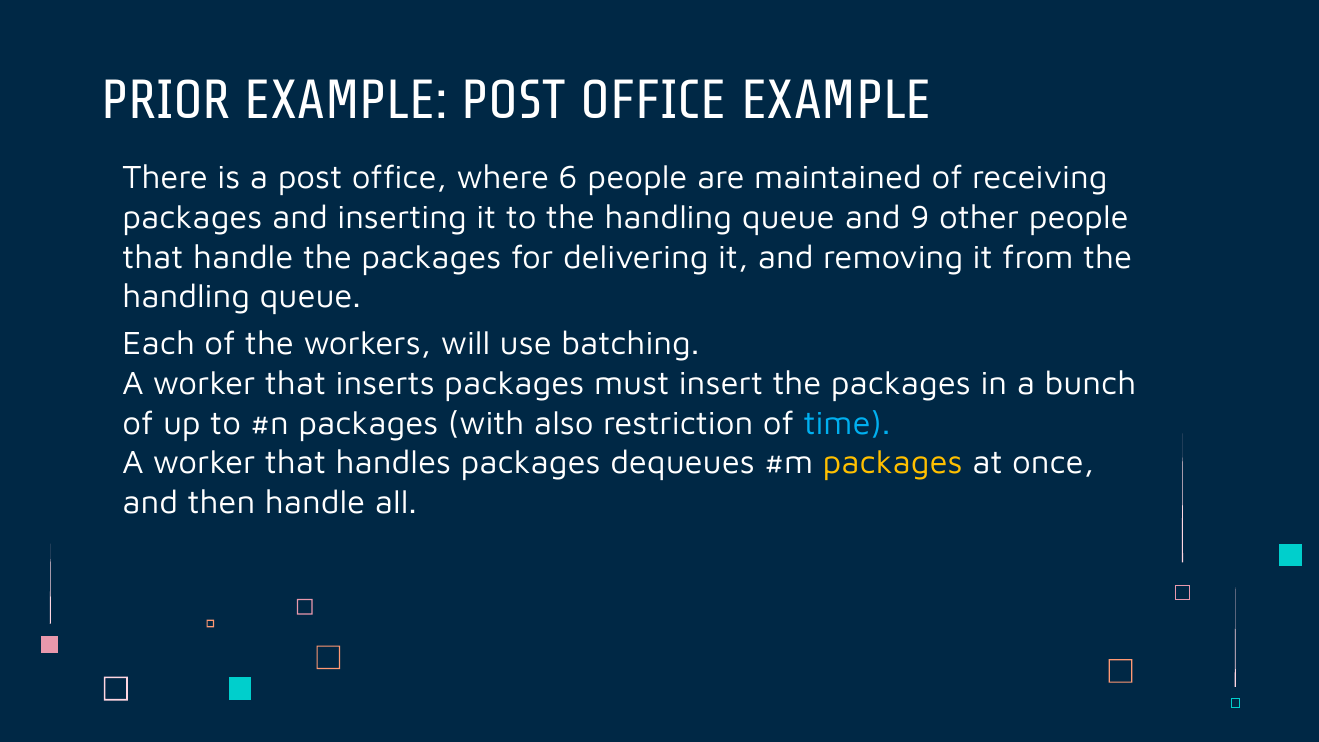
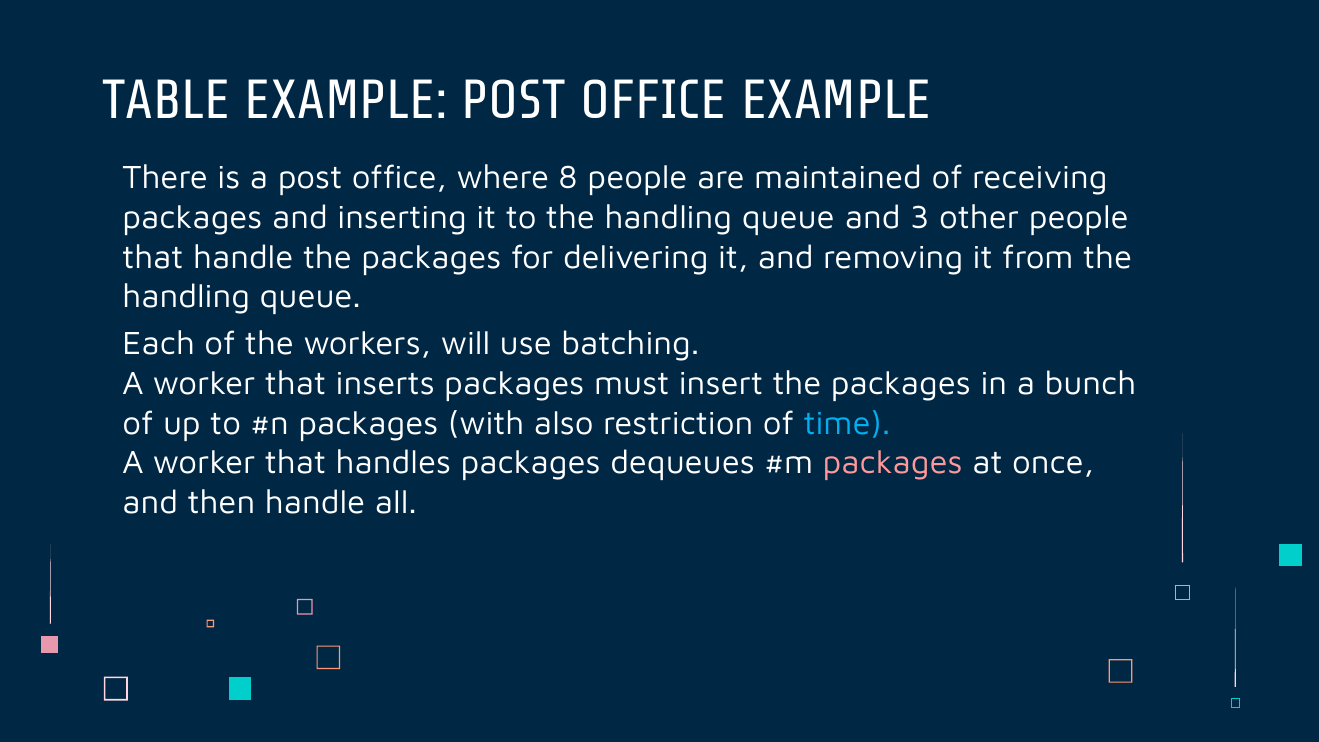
PRIOR: PRIOR -> TABLE
6: 6 -> 8
9: 9 -> 3
packages at (893, 463) colour: yellow -> pink
